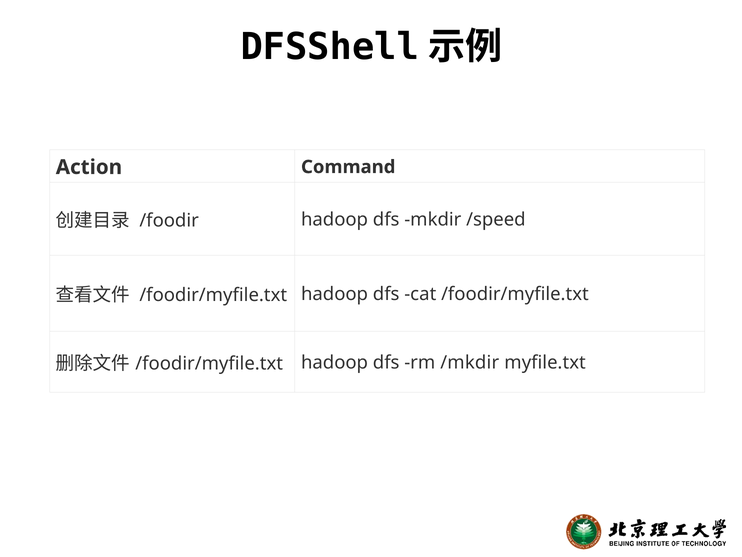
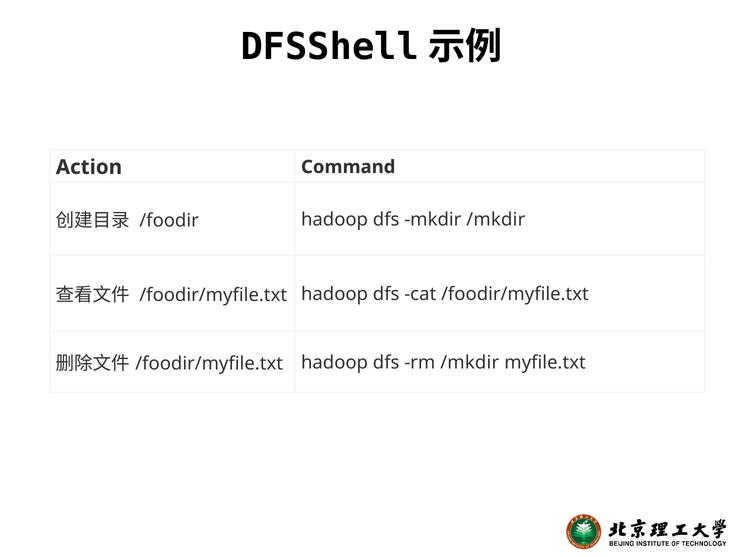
mkdir /speed: /speed -> /mkdir
